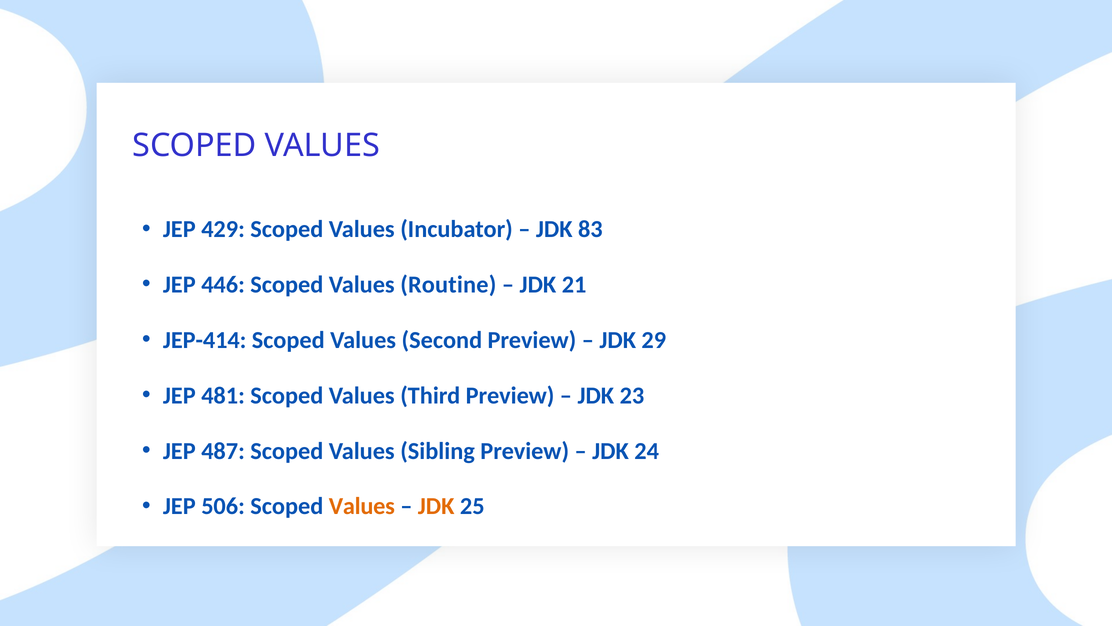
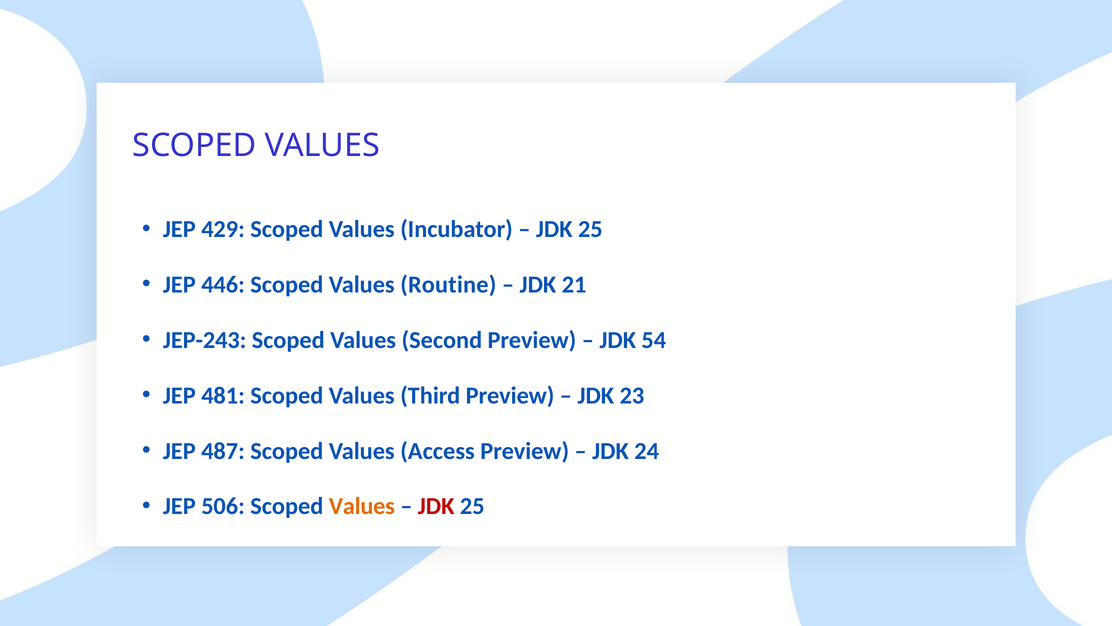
83 at (590, 229): 83 -> 25
JEP-414: JEP-414 -> JEP-243
29: 29 -> 54
Sibling: Sibling -> Access
JDK at (436, 506) colour: orange -> red
